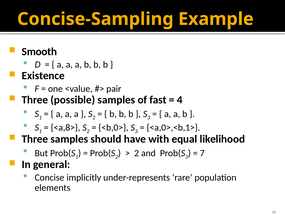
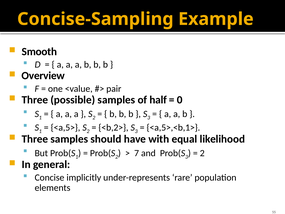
Existence: Existence -> Overview
fast: fast -> half
4: 4 -> 0
<a,8>: <a,8> -> <a,5>
<b,0>: <b,0> -> <b,2>
<a,0>,<b,1>: <a,0>,<b,1> -> <a,5>,<b,1>
2 at (137, 153): 2 -> 7
7 at (202, 153): 7 -> 2
